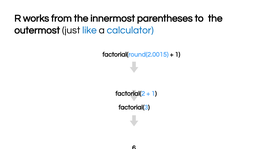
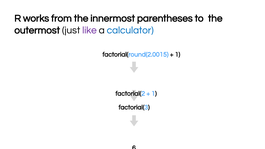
like colour: blue -> purple
